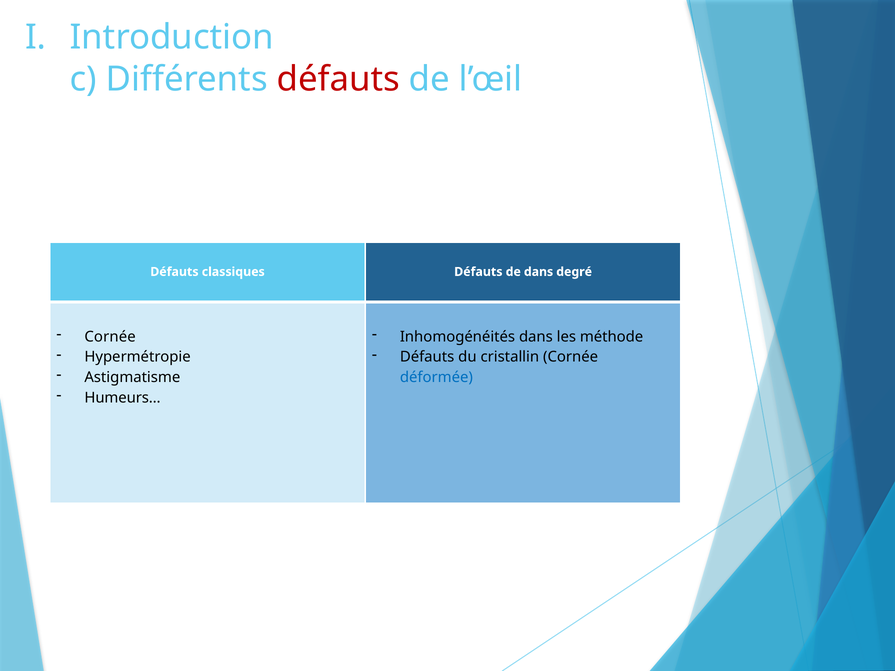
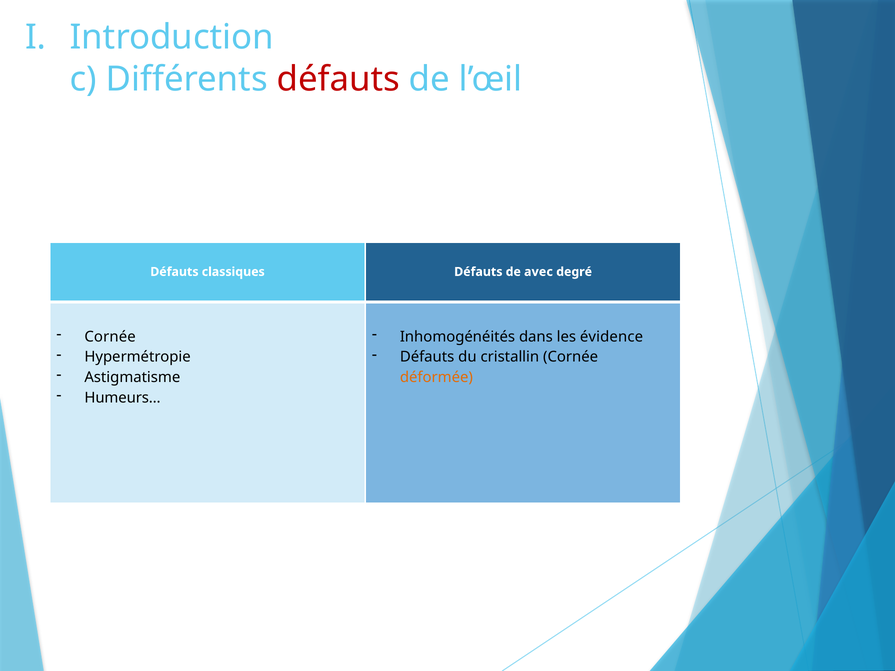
de dans: dans -> avec
méthode: méthode -> évidence
déformée colour: blue -> orange
